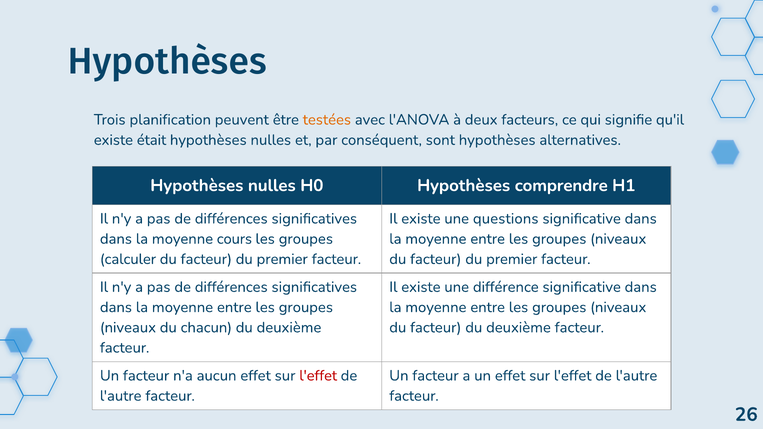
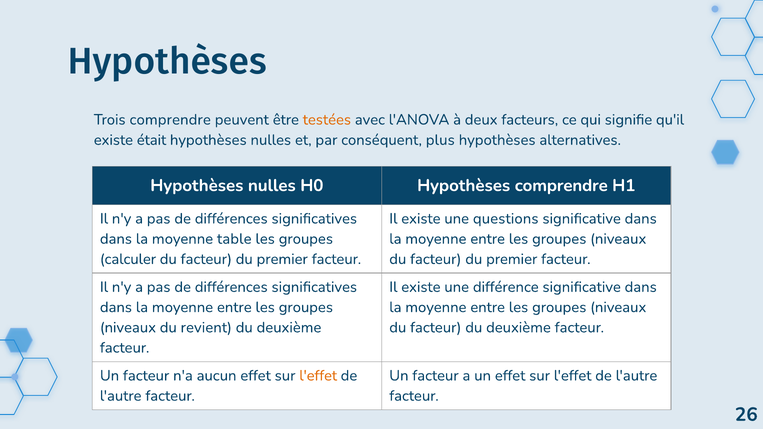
Trois planification: planification -> comprendre
sont: sont -> plus
cours: cours -> table
chacun: chacun -> revient
l'effet at (318, 376) colour: red -> orange
